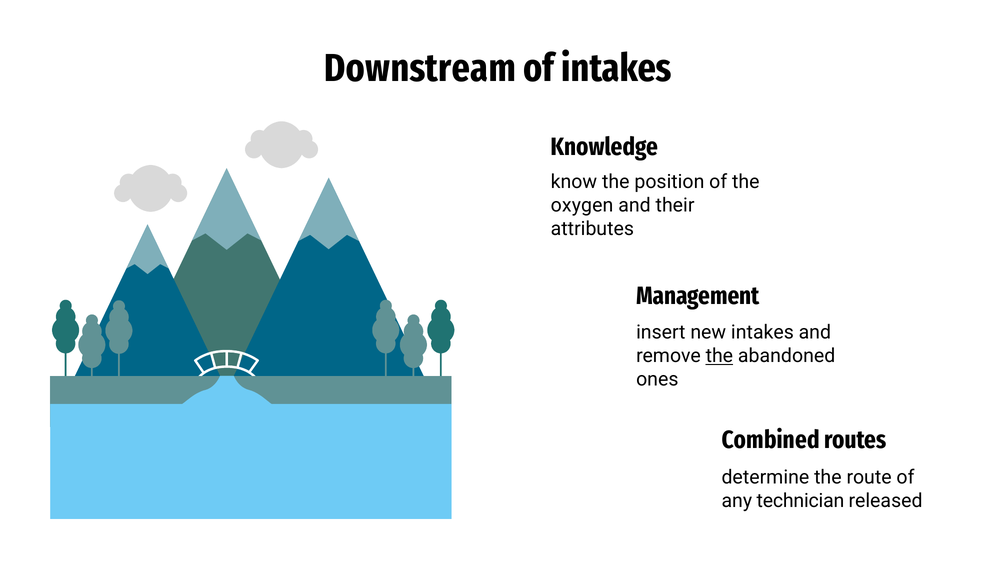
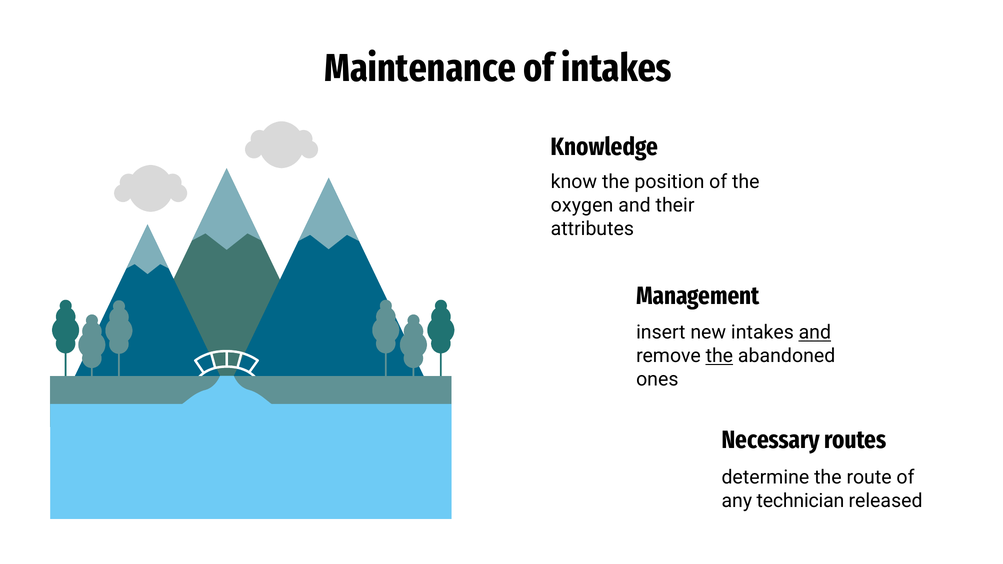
Downstream: Downstream -> Maintenance
and at (815, 333) underline: none -> present
Combined: Combined -> Necessary
